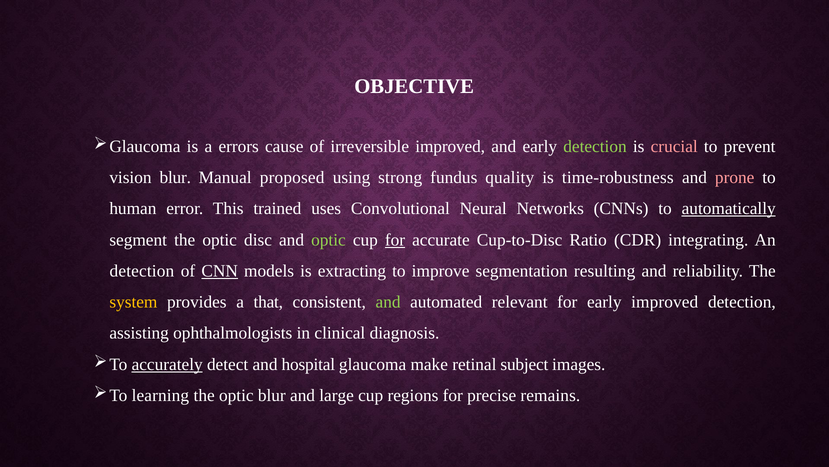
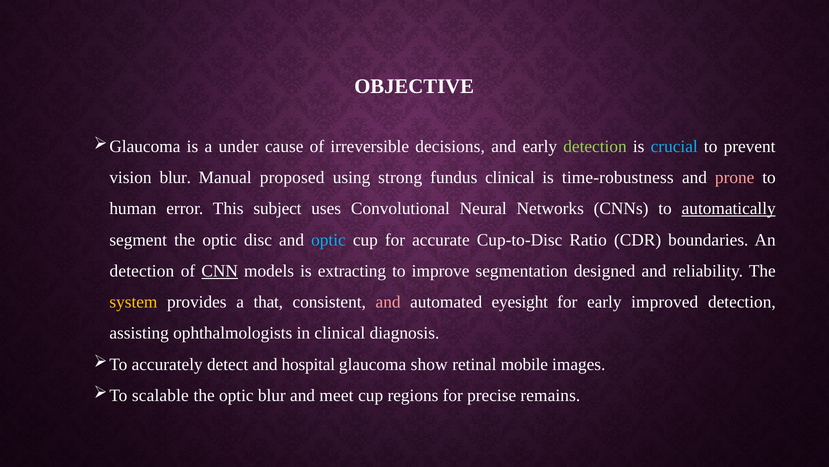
errors: errors -> under
irreversible improved: improved -> decisions
crucial colour: pink -> light blue
fundus quality: quality -> clinical
trained: trained -> subject
optic at (328, 240) colour: light green -> light blue
for at (395, 240) underline: present -> none
integrating: integrating -> boundaries
resulting: resulting -> designed
and at (388, 302) colour: light green -> pink
relevant: relevant -> eyesight
accurately underline: present -> none
make: make -> show
subject: subject -> mobile
learning: learning -> scalable
large: large -> meet
